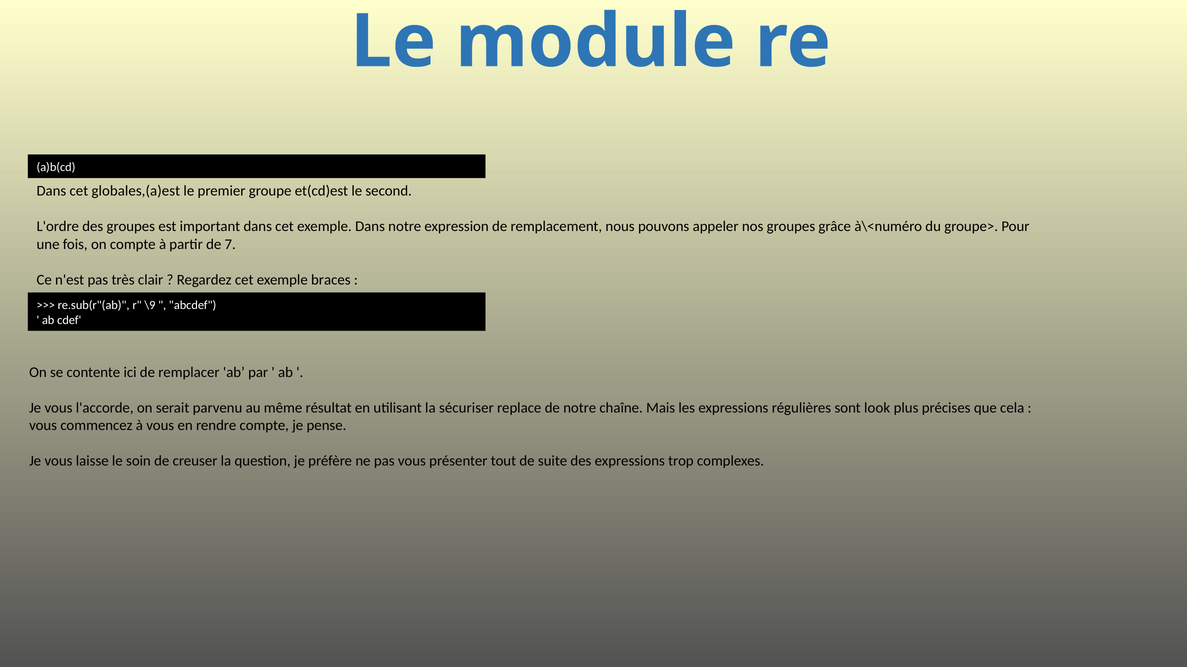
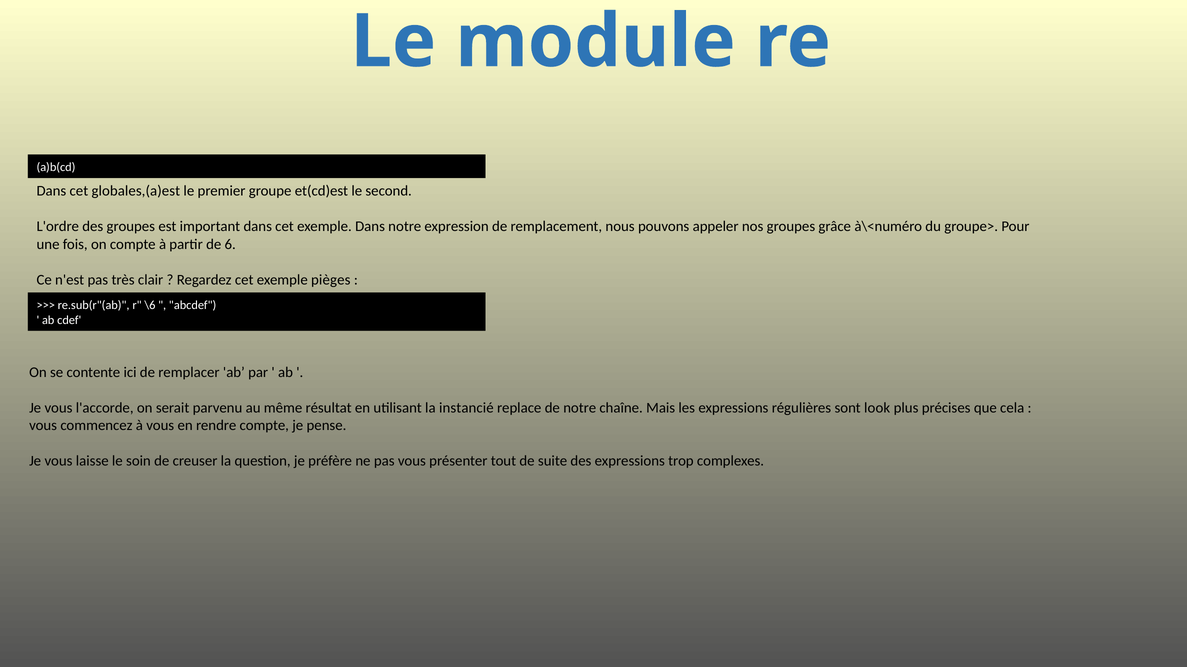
7: 7 -> 6
braces: braces -> pièges
\9: \9 -> \6
sécuriser: sécuriser -> instancié
